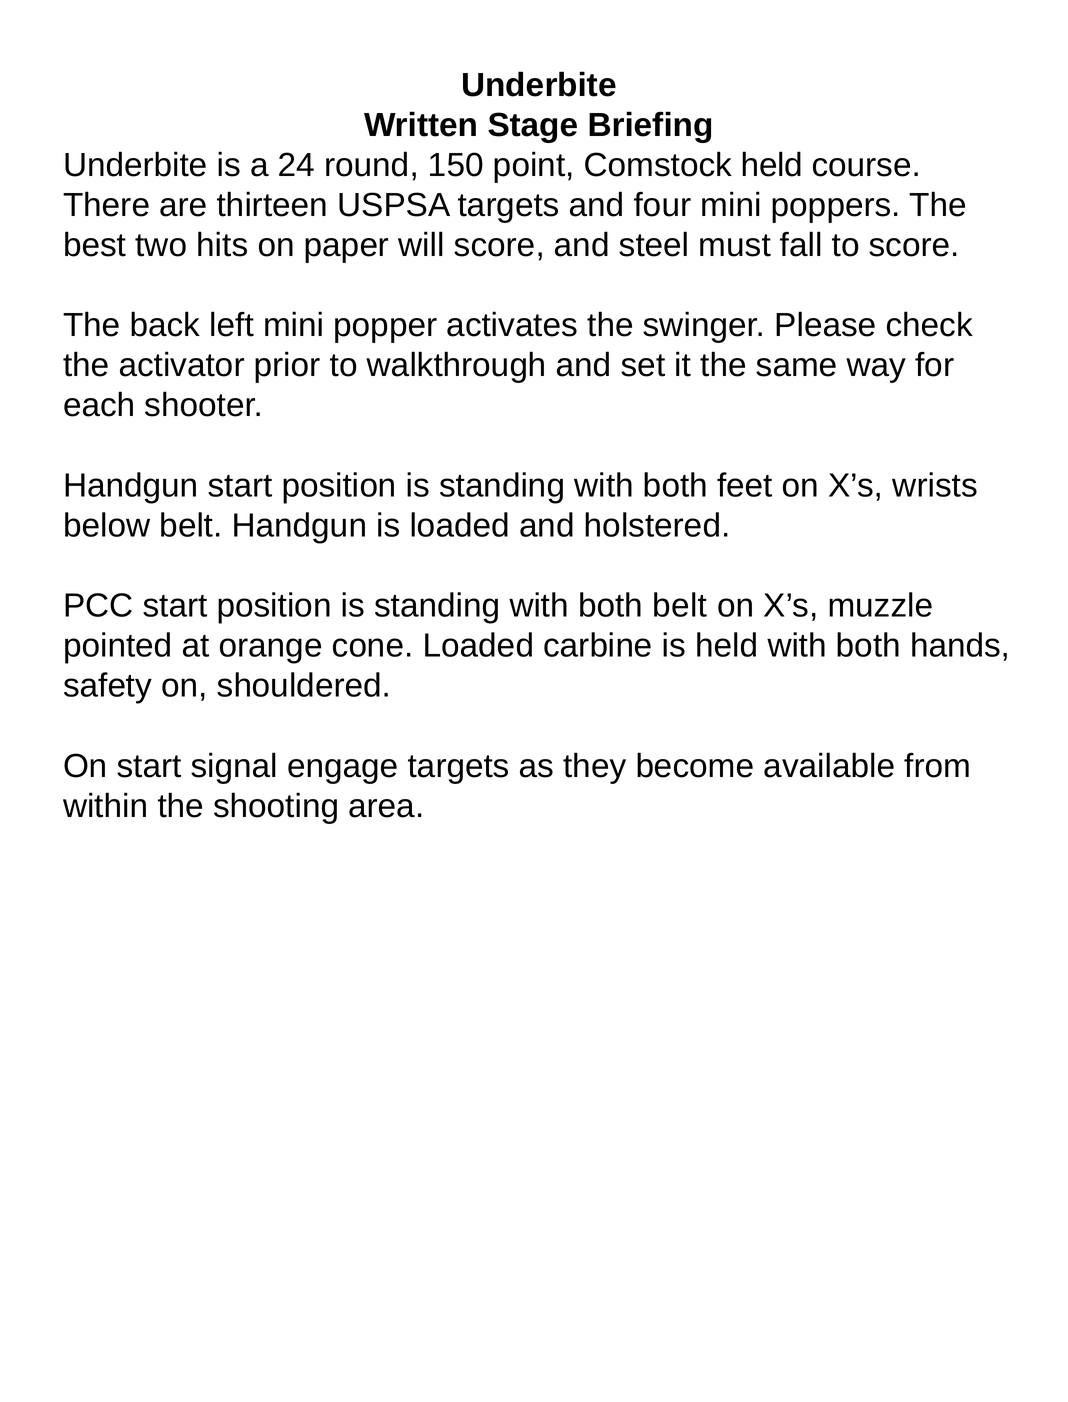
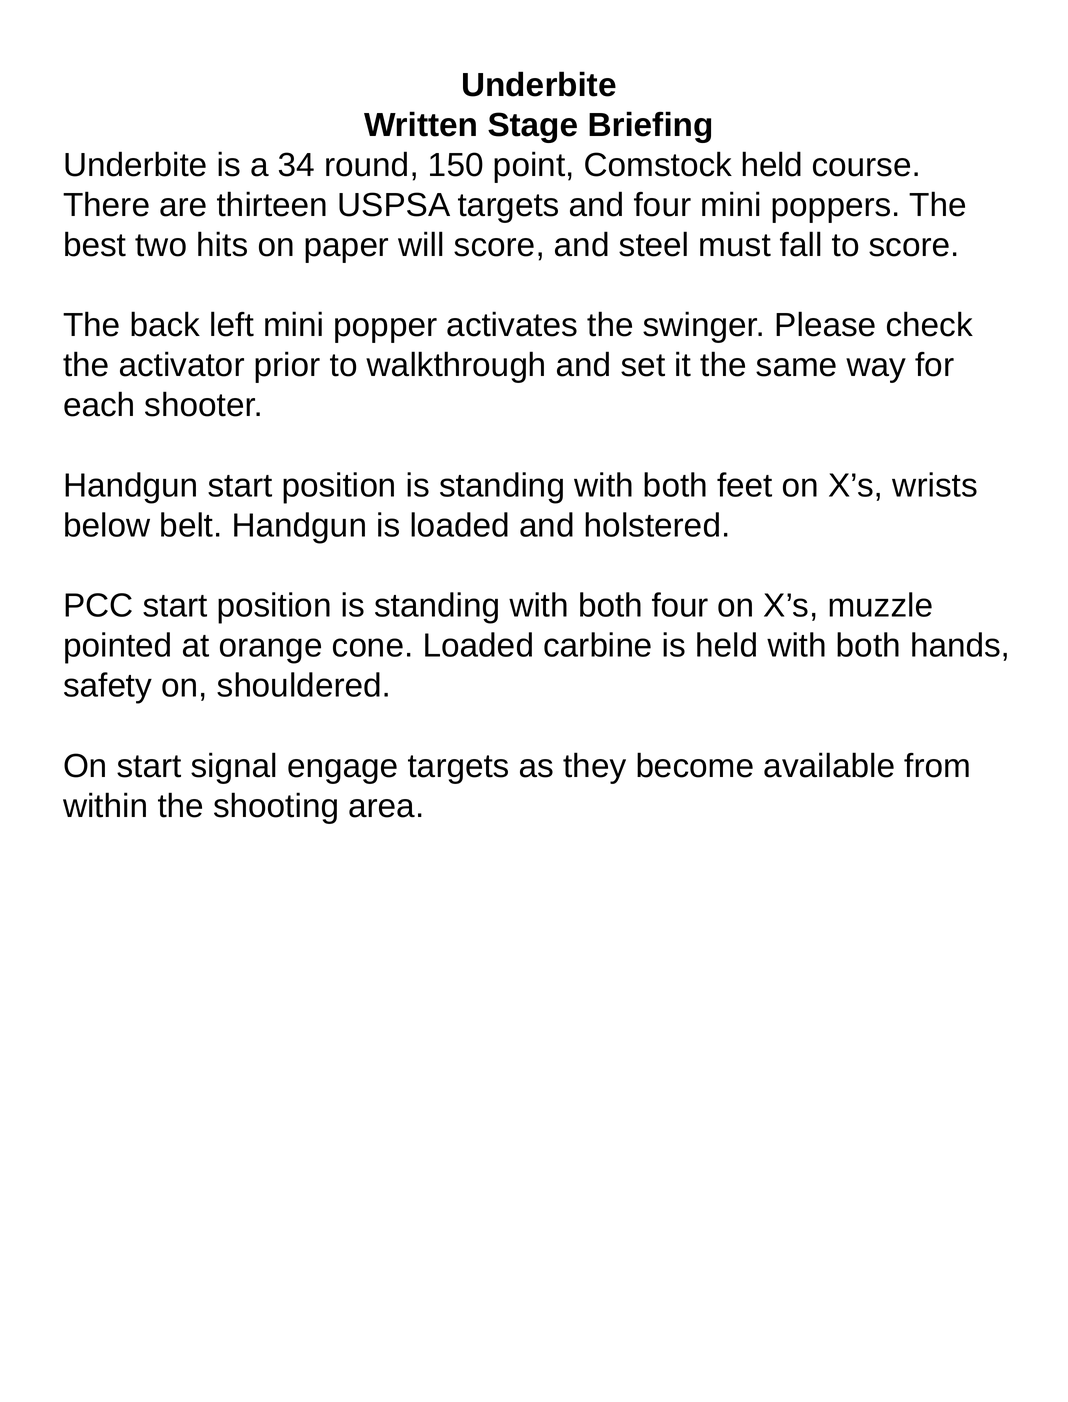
24: 24 -> 34
both belt: belt -> four
